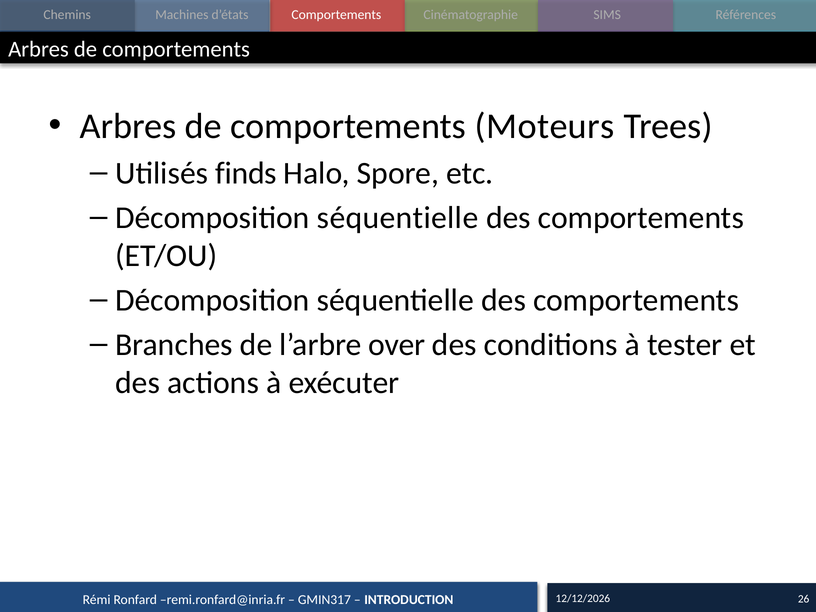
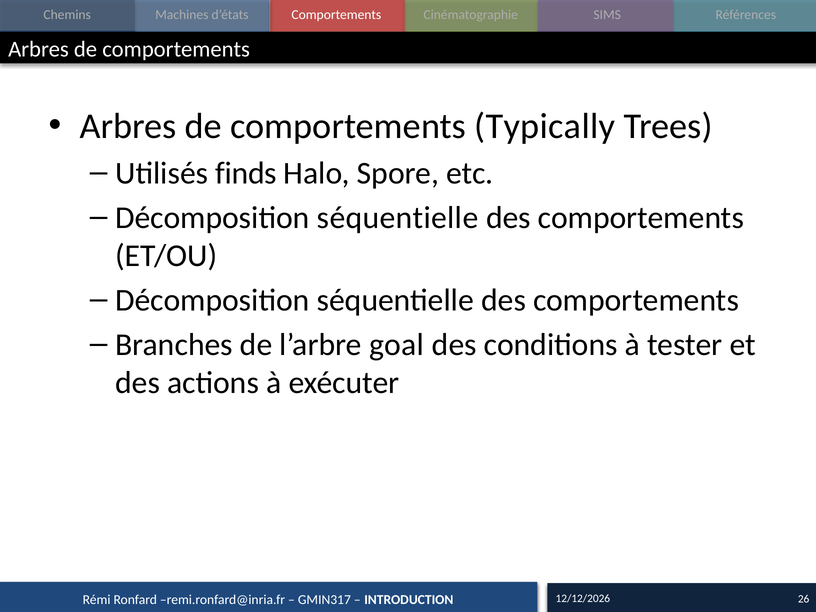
Moteurs: Moteurs -> Typically
over: over -> goal
